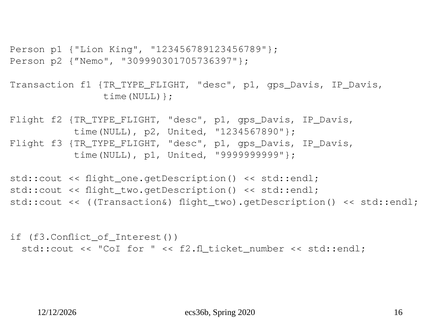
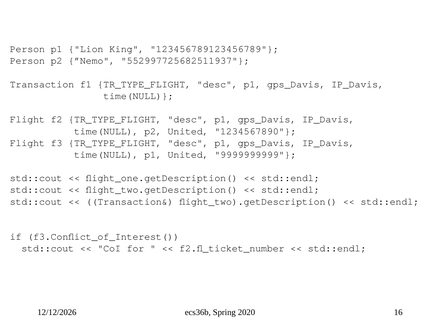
309990301705736397: 309990301705736397 -> 552997725682511937
